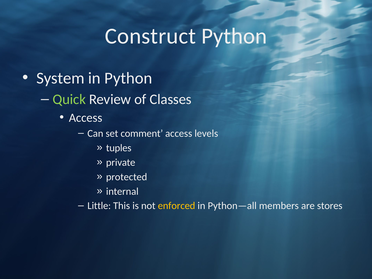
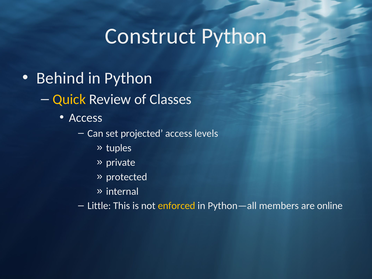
System: System -> Behind
Quick colour: light green -> yellow
comment: comment -> projected
stores: stores -> online
